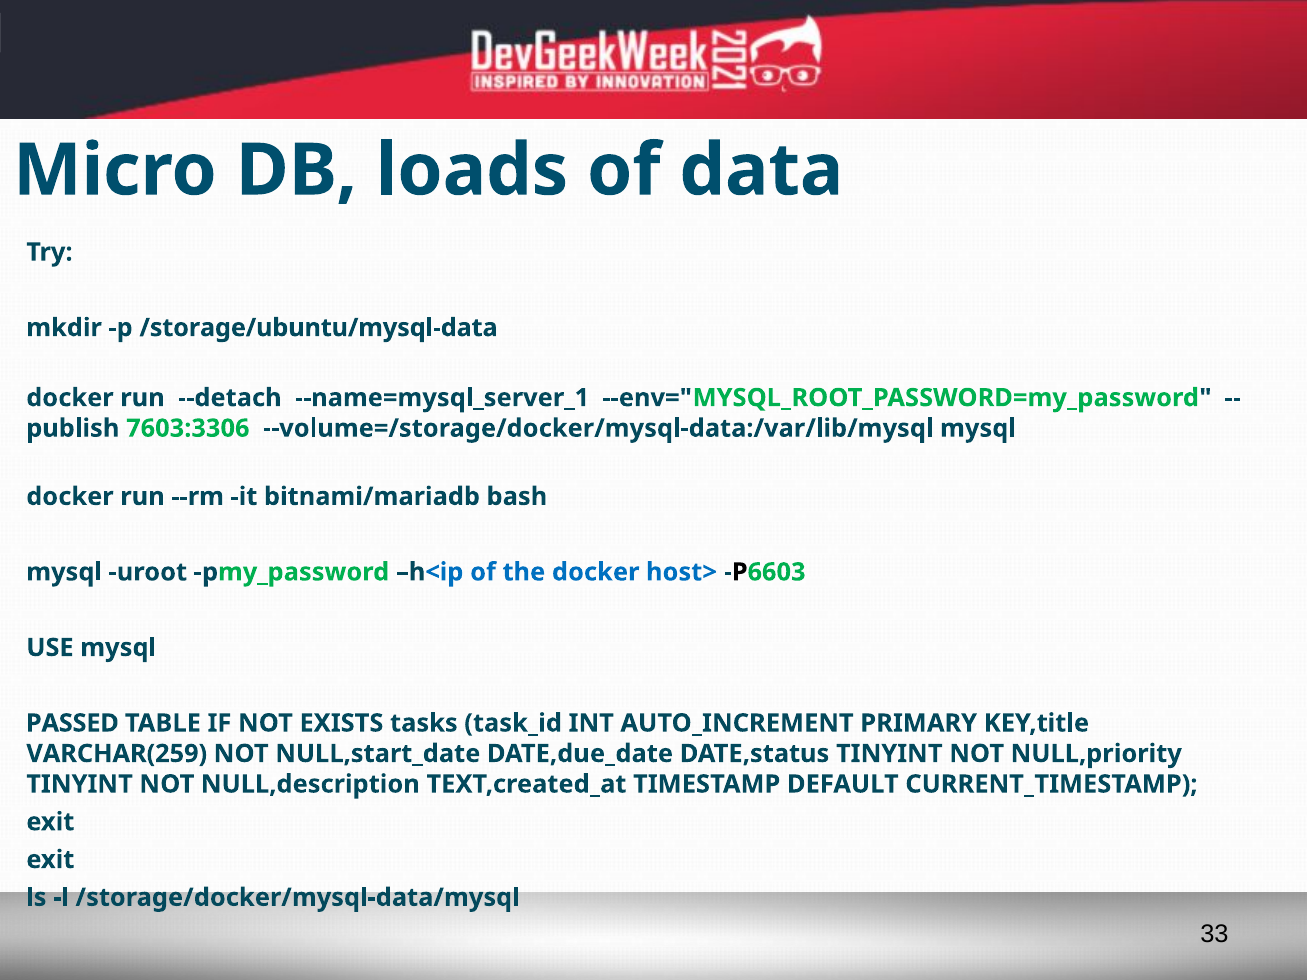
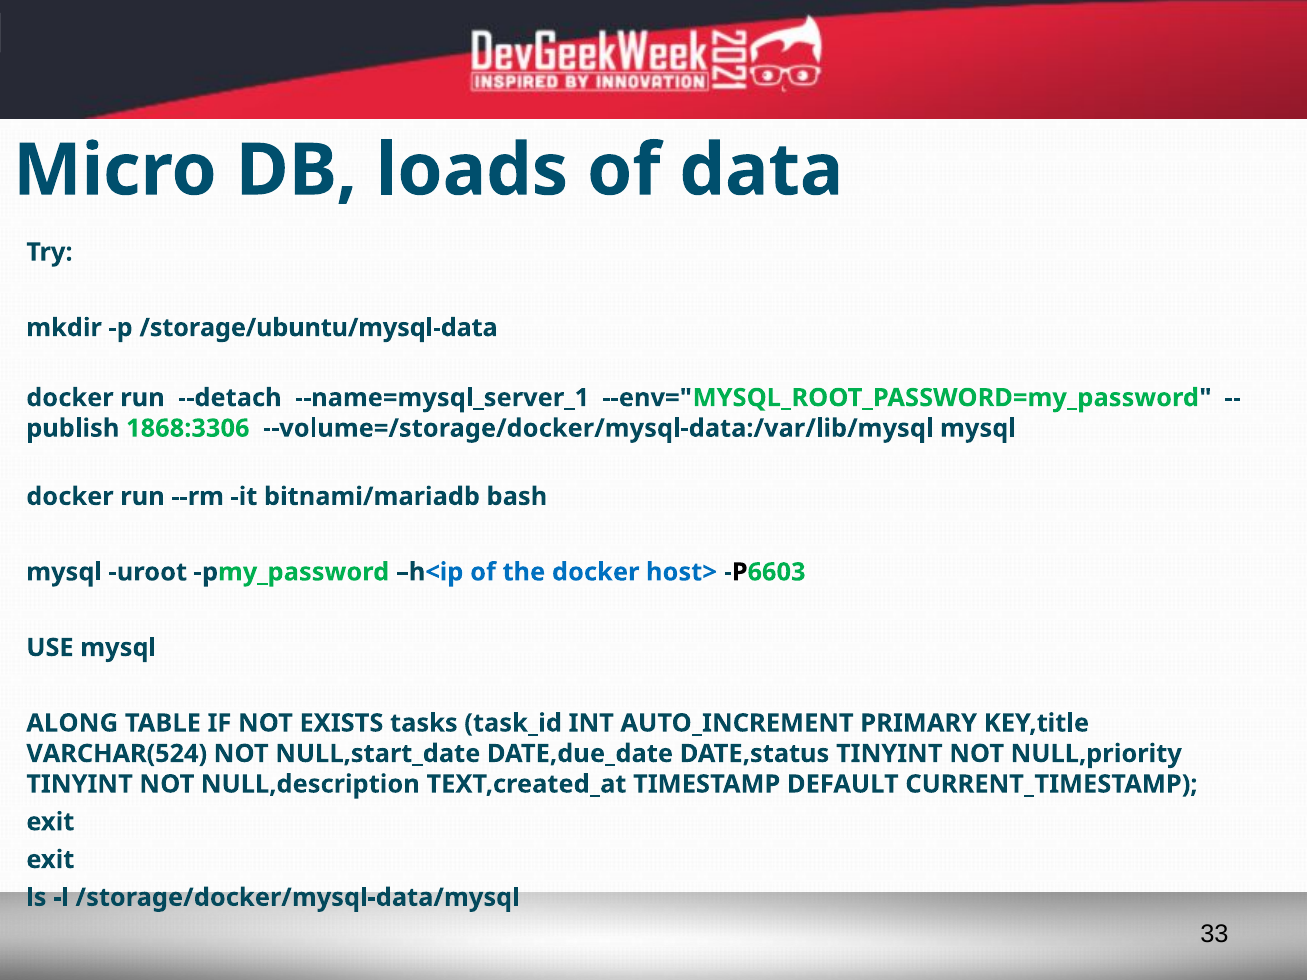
7603:3306: 7603:3306 -> 1868:3306
PASSED: PASSED -> ALONG
VARCHAR(259: VARCHAR(259 -> VARCHAR(524
